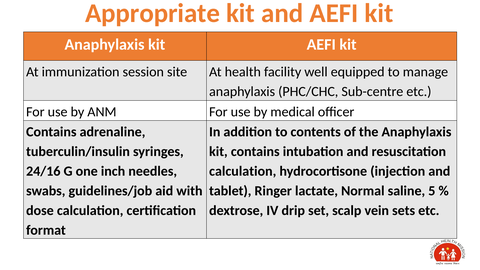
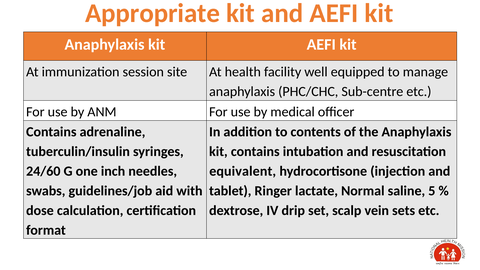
24/16: 24/16 -> 24/60
calculation at (243, 171): calculation -> equivalent
